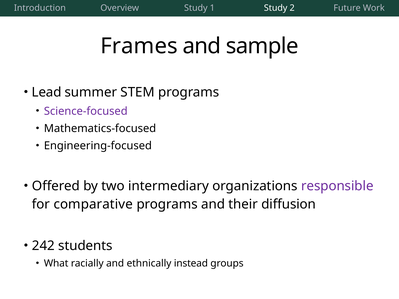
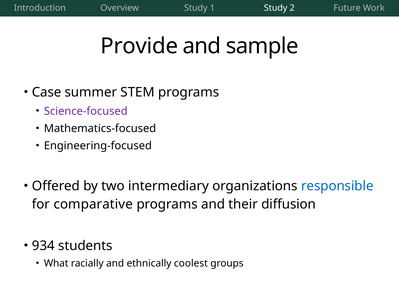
Frames: Frames -> Provide
Lead: Lead -> Case
responsible colour: purple -> blue
242: 242 -> 934
instead: instead -> coolest
